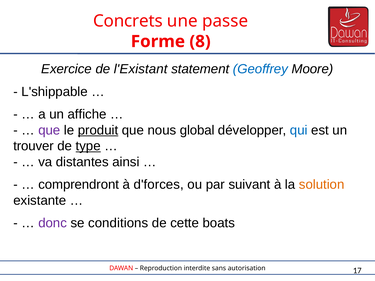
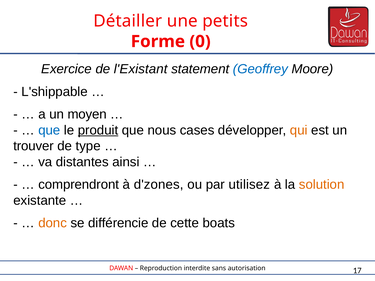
Concrets: Concrets -> Détailler
passe: passe -> petits
8: 8 -> 0
affiche: affiche -> moyen
que at (49, 130) colour: purple -> blue
global: global -> cases
qui colour: blue -> orange
type underline: present -> none
d'forces: d'forces -> d'zones
suivant: suivant -> utilisez
donc colour: purple -> orange
conditions: conditions -> différencie
